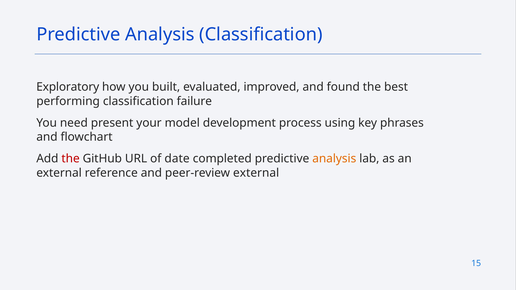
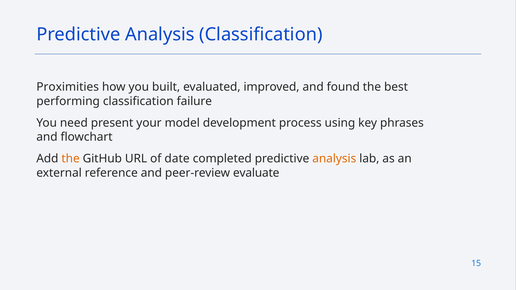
Exploratory: Exploratory -> Proximities
the at (71, 159) colour: red -> orange
peer-review external: external -> evaluate
